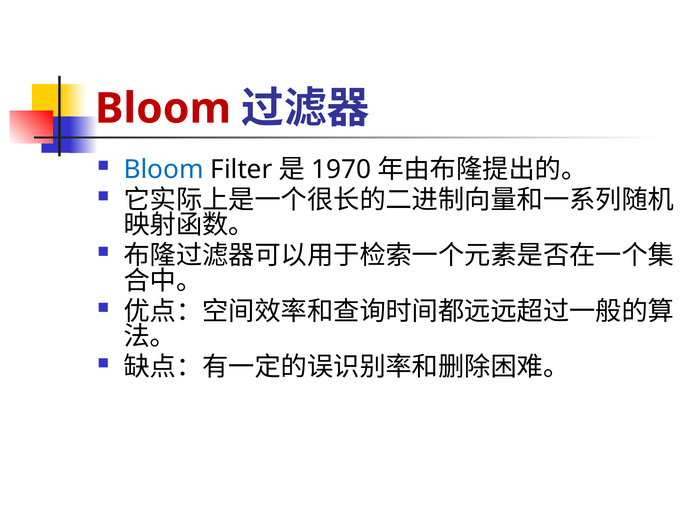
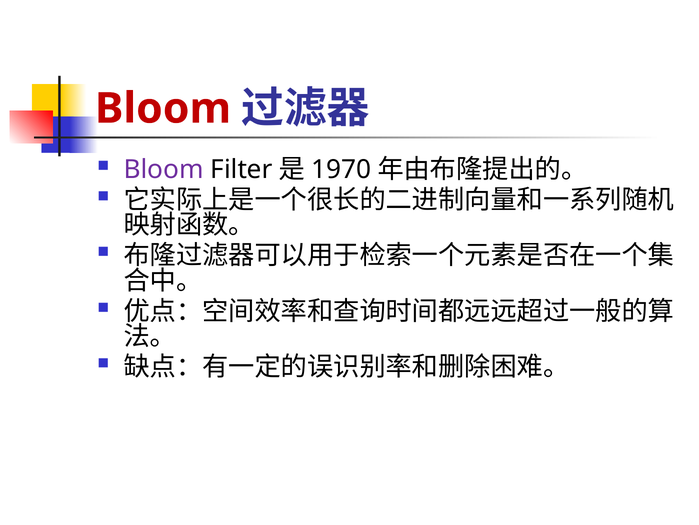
Bloom at (164, 169) colour: blue -> purple
